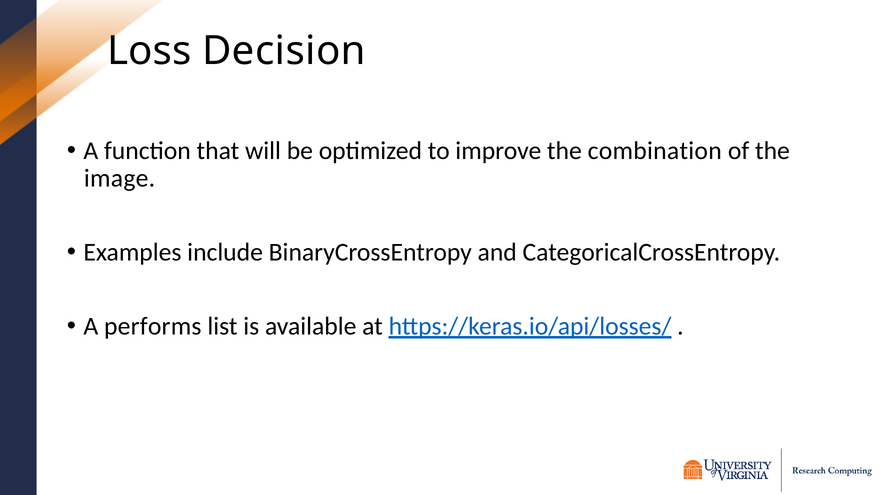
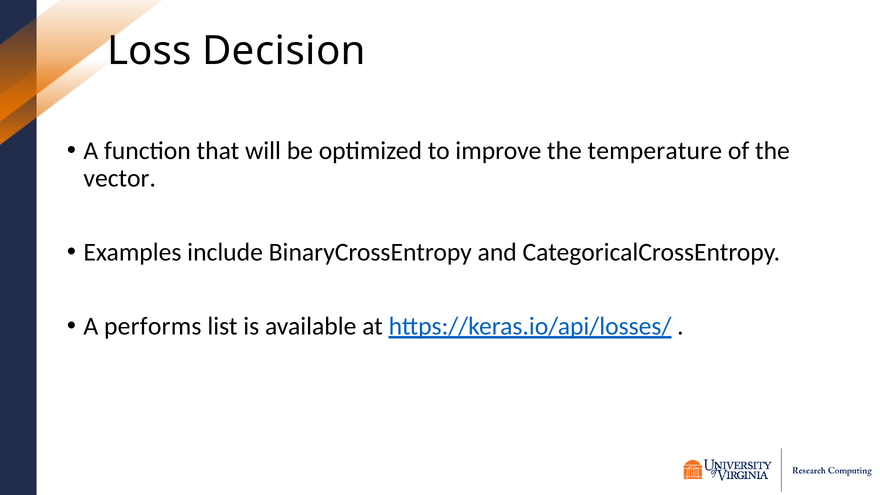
combination: combination -> temperature
image: image -> vector
